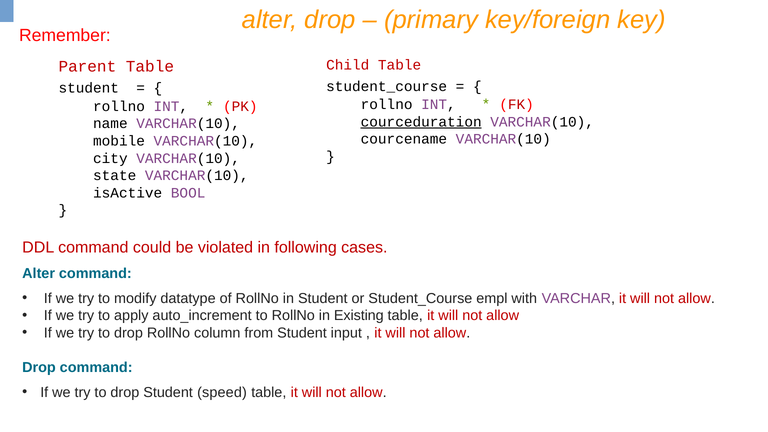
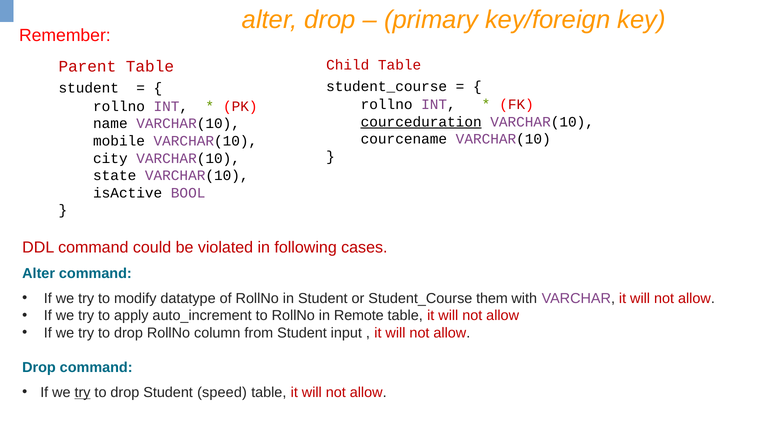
empl: empl -> them
Existing: Existing -> Remote
try at (83, 393) underline: none -> present
